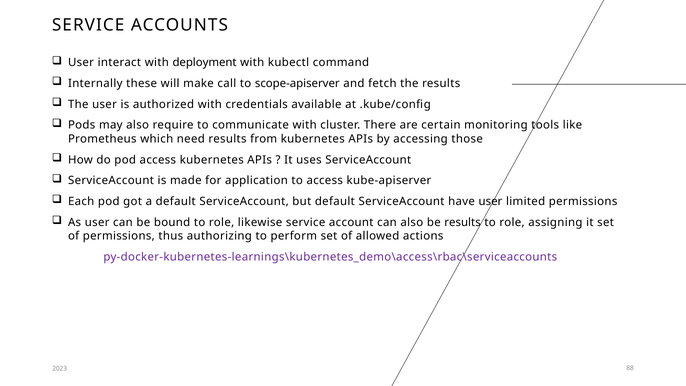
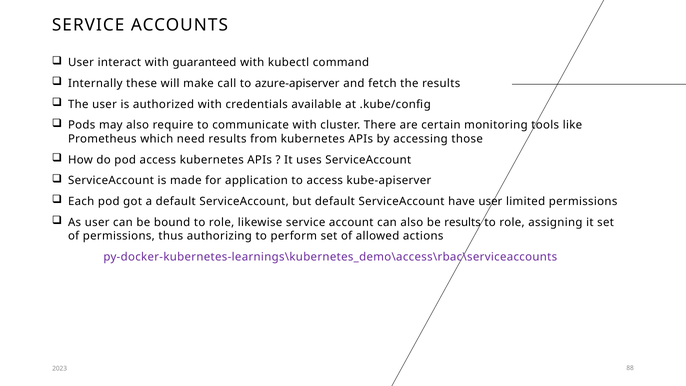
deployment: deployment -> guaranteed
scope-apiserver: scope-apiserver -> azure-apiserver
